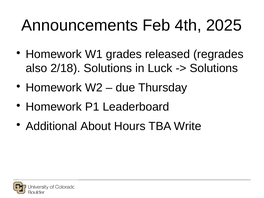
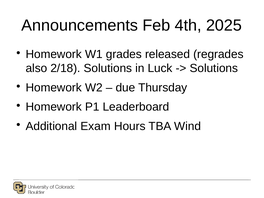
About: About -> Exam
Write: Write -> Wind
